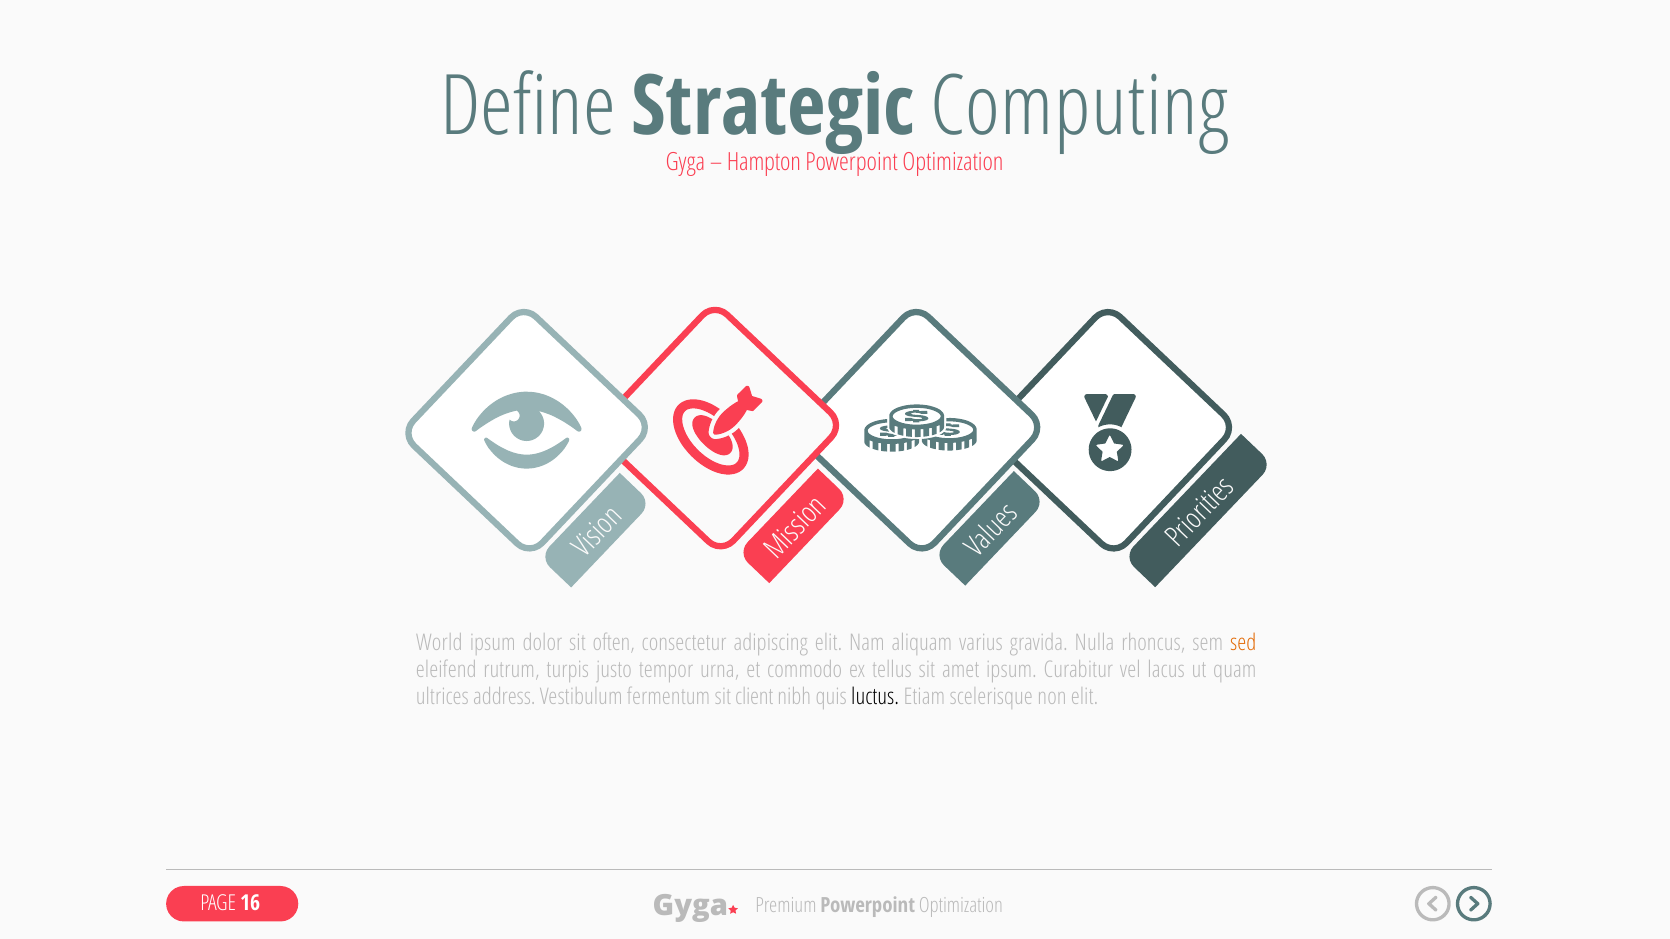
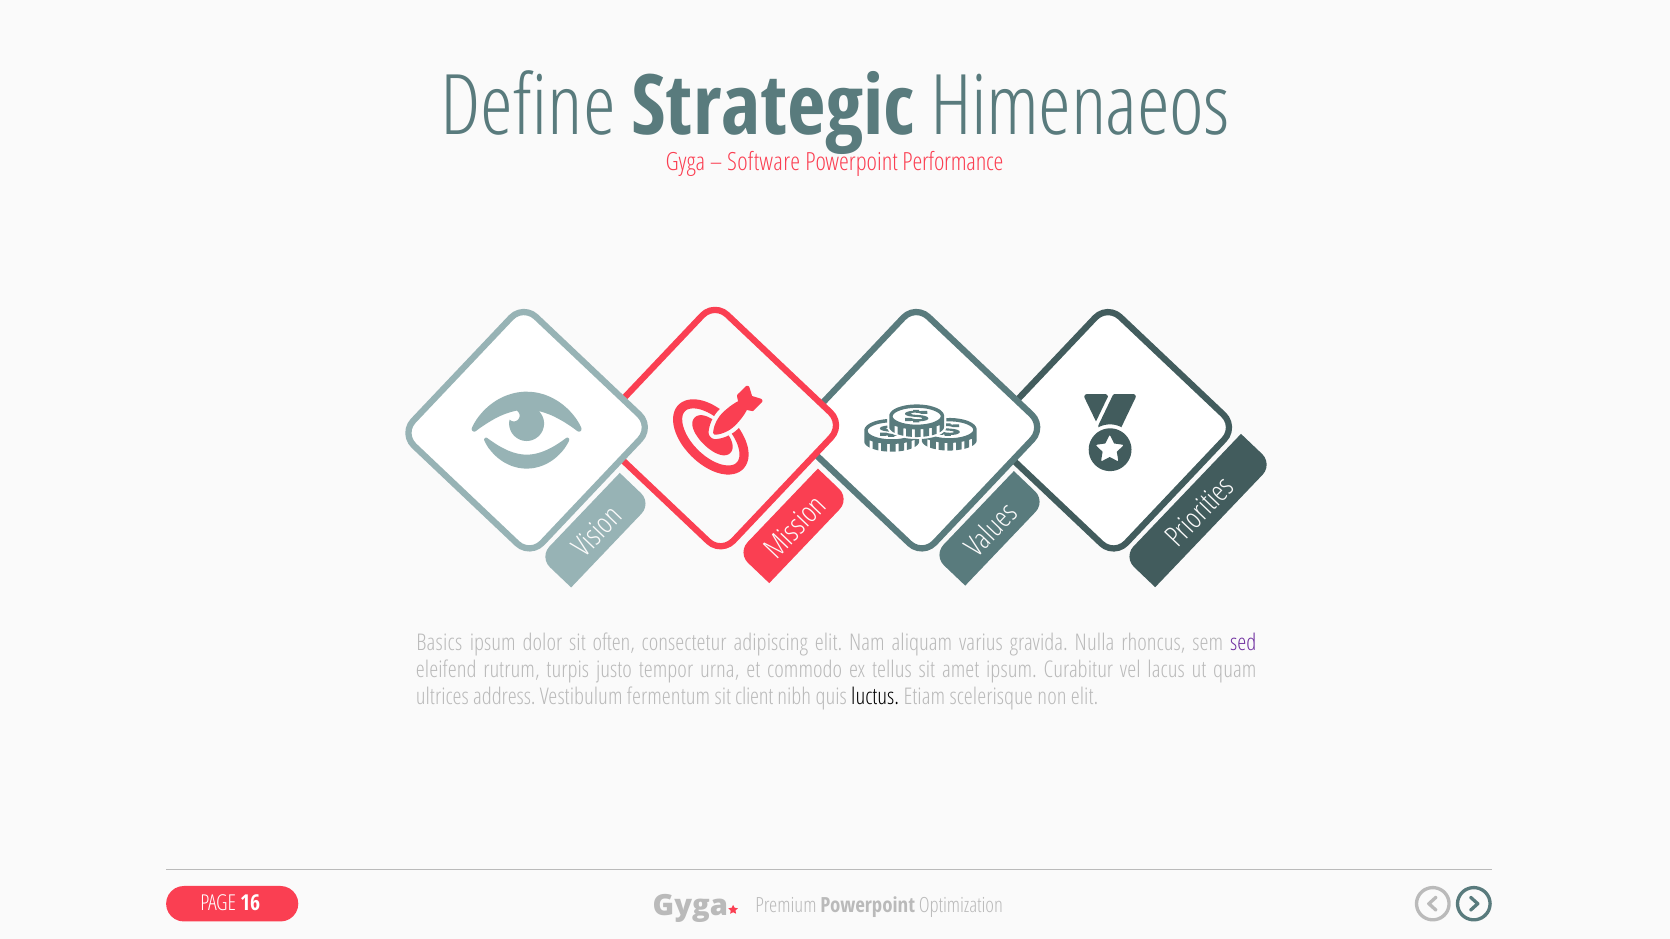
Computing: Computing -> Himenaeos
Hampton: Hampton -> Software
Optimization at (953, 162): Optimization -> Performance
World: World -> Basics
sed colour: orange -> purple
